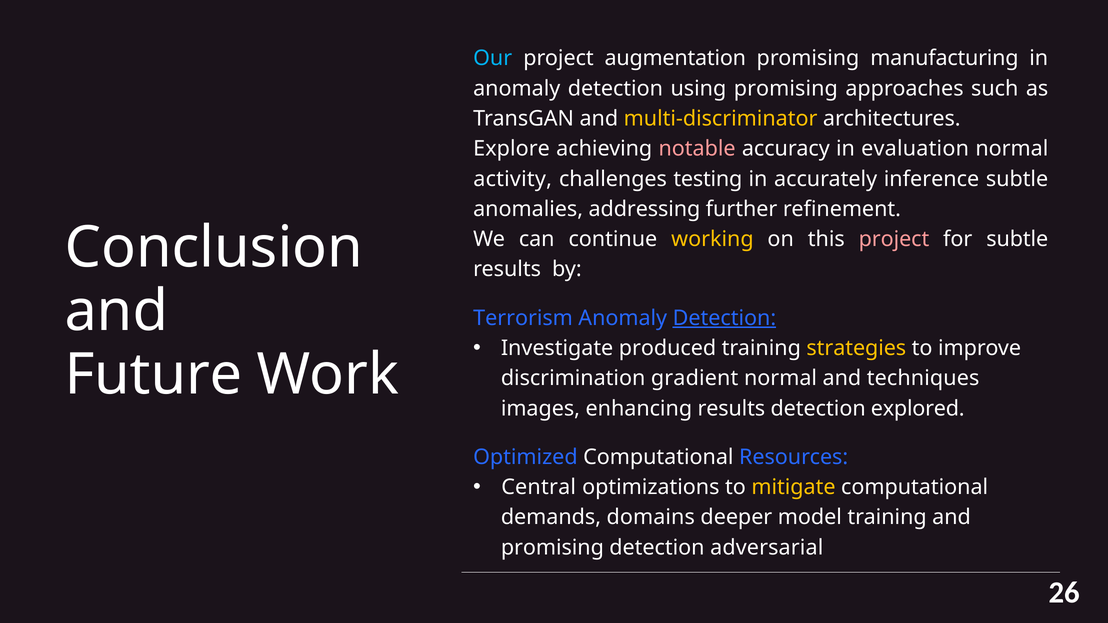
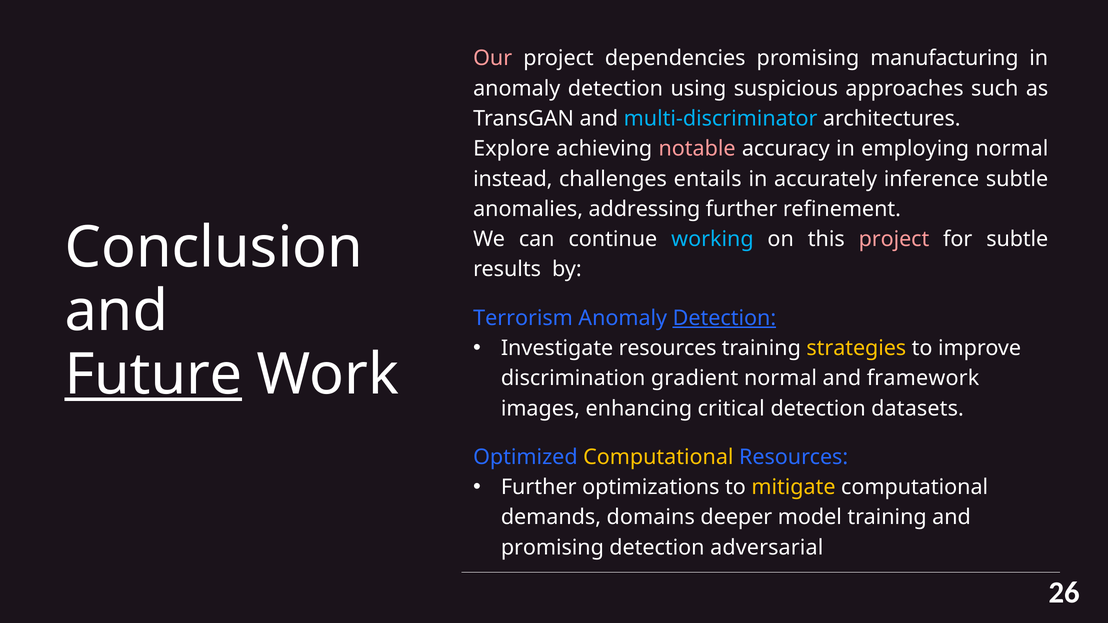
Our colour: light blue -> pink
augmentation: augmentation -> dependencies
using promising: promising -> suspicious
multi-discriminator colour: yellow -> light blue
evaluation: evaluation -> employing
activity: activity -> instead
testing: testing -> entails
working colour: yellow -> light blue
Investigate produced: produced -> resources
Future underline: none -> present
techniques: techniques -> framework
enhancing results: results -> critical
explored: explored -> datasets
Computational at (658, 457) colour: white -> yellow
Central at (539, 487): Central -> Further
